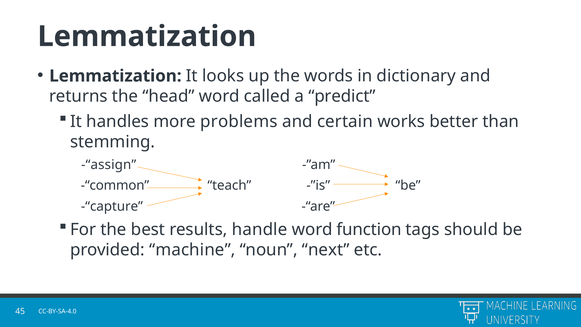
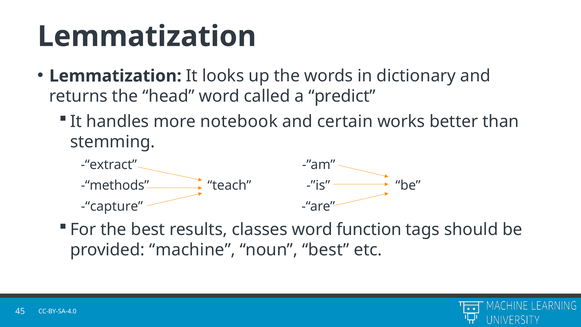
problems: problems -> notebook
-“assign: -“assign -> -“extract
-“common: -“common -> -“methods
handle: handle -> classes
noun next: next -> best
